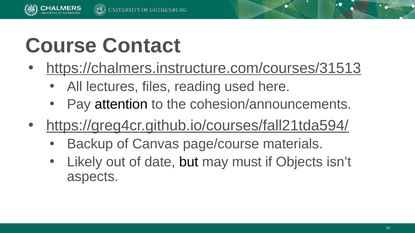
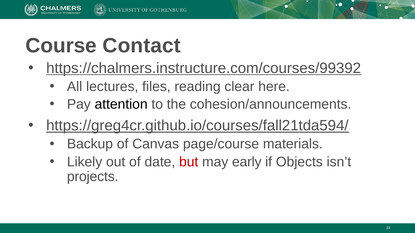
https://chalmers.instructure.com/courses/31513: https://chalmers.instructure.com/courses/31513 -> https://chalmers.instructure.com/courses/99392
used: used -> clear
but colour: black -> red
must: must -> early
aspects: aspects -> projects
